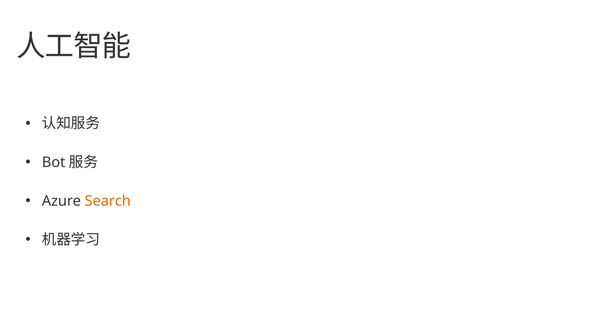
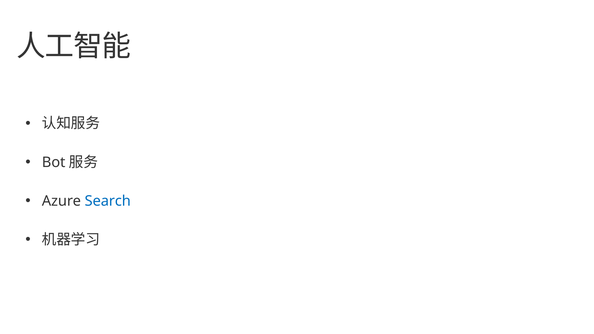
Search colour: orange -> blue
